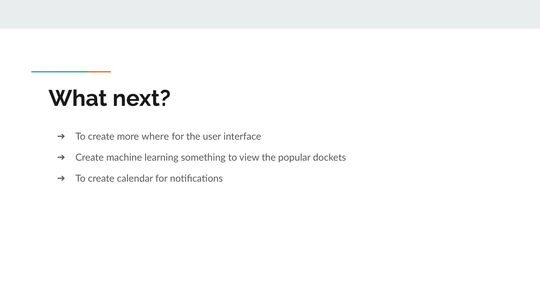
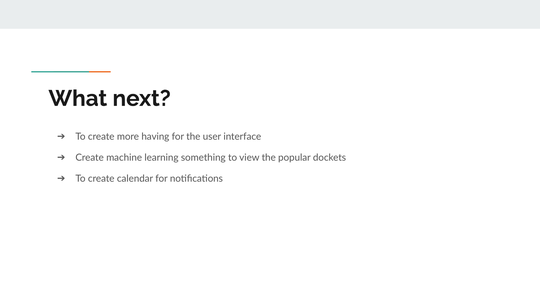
where: where -> having
